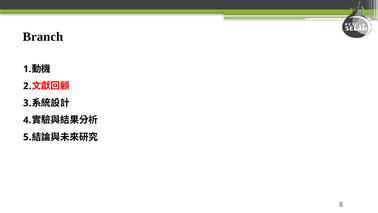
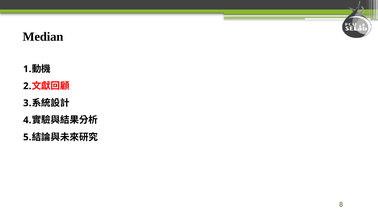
Branch: Branch -> Median
